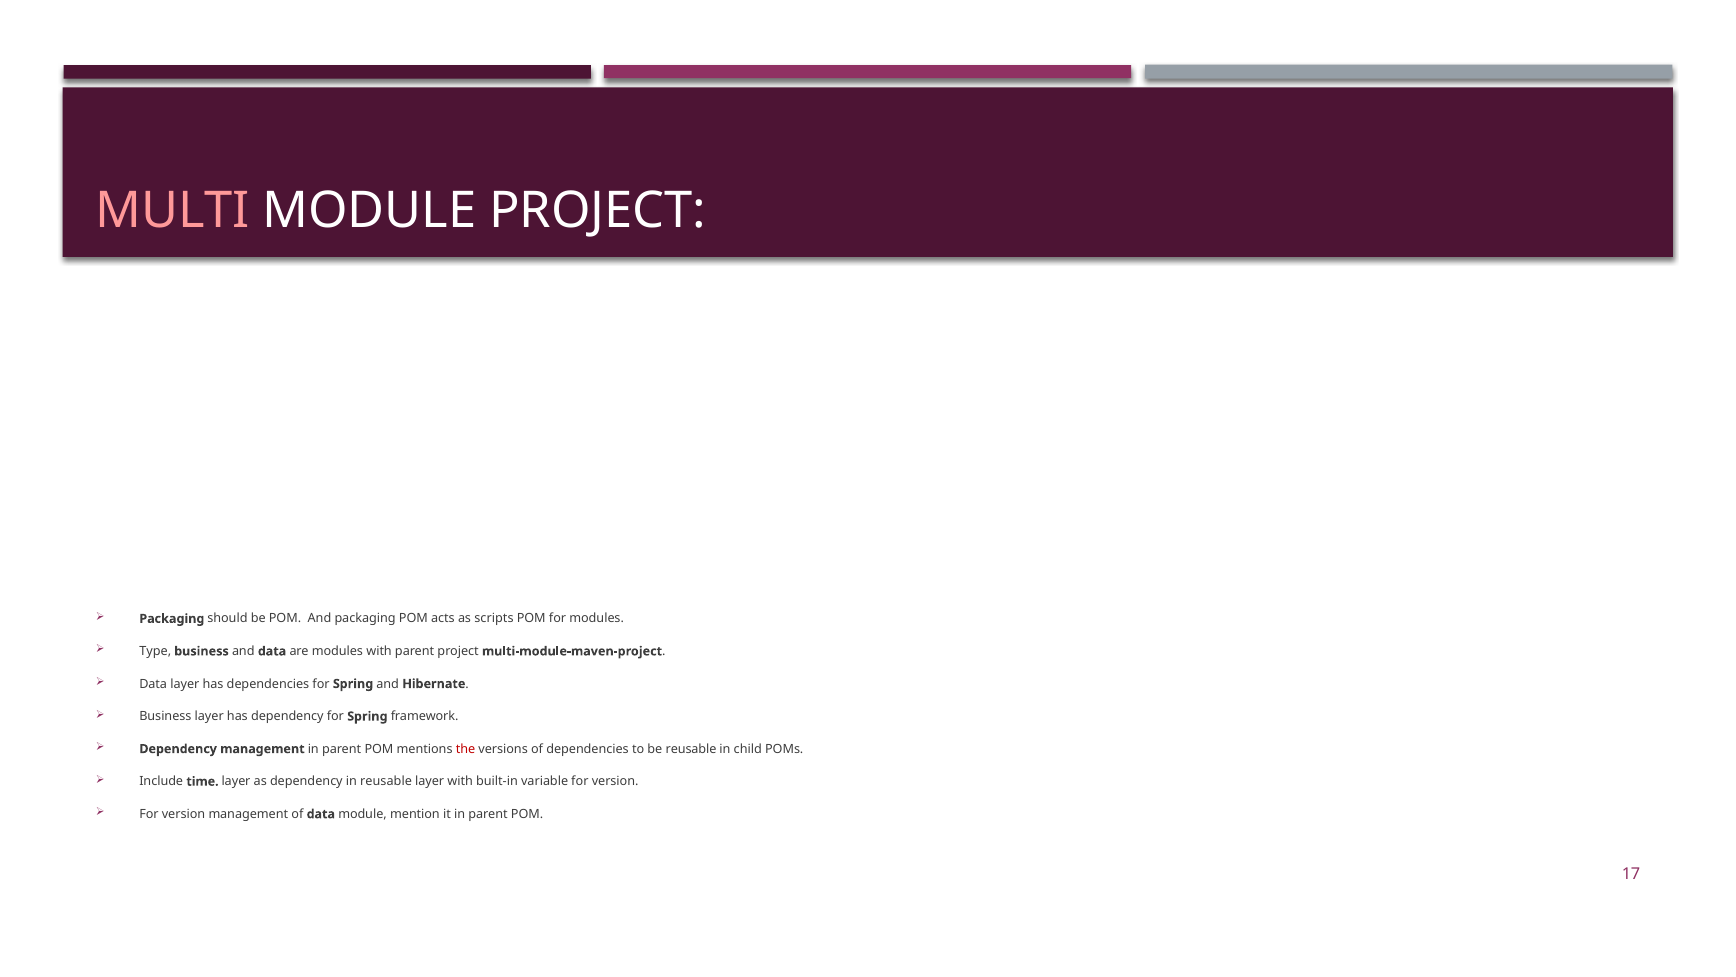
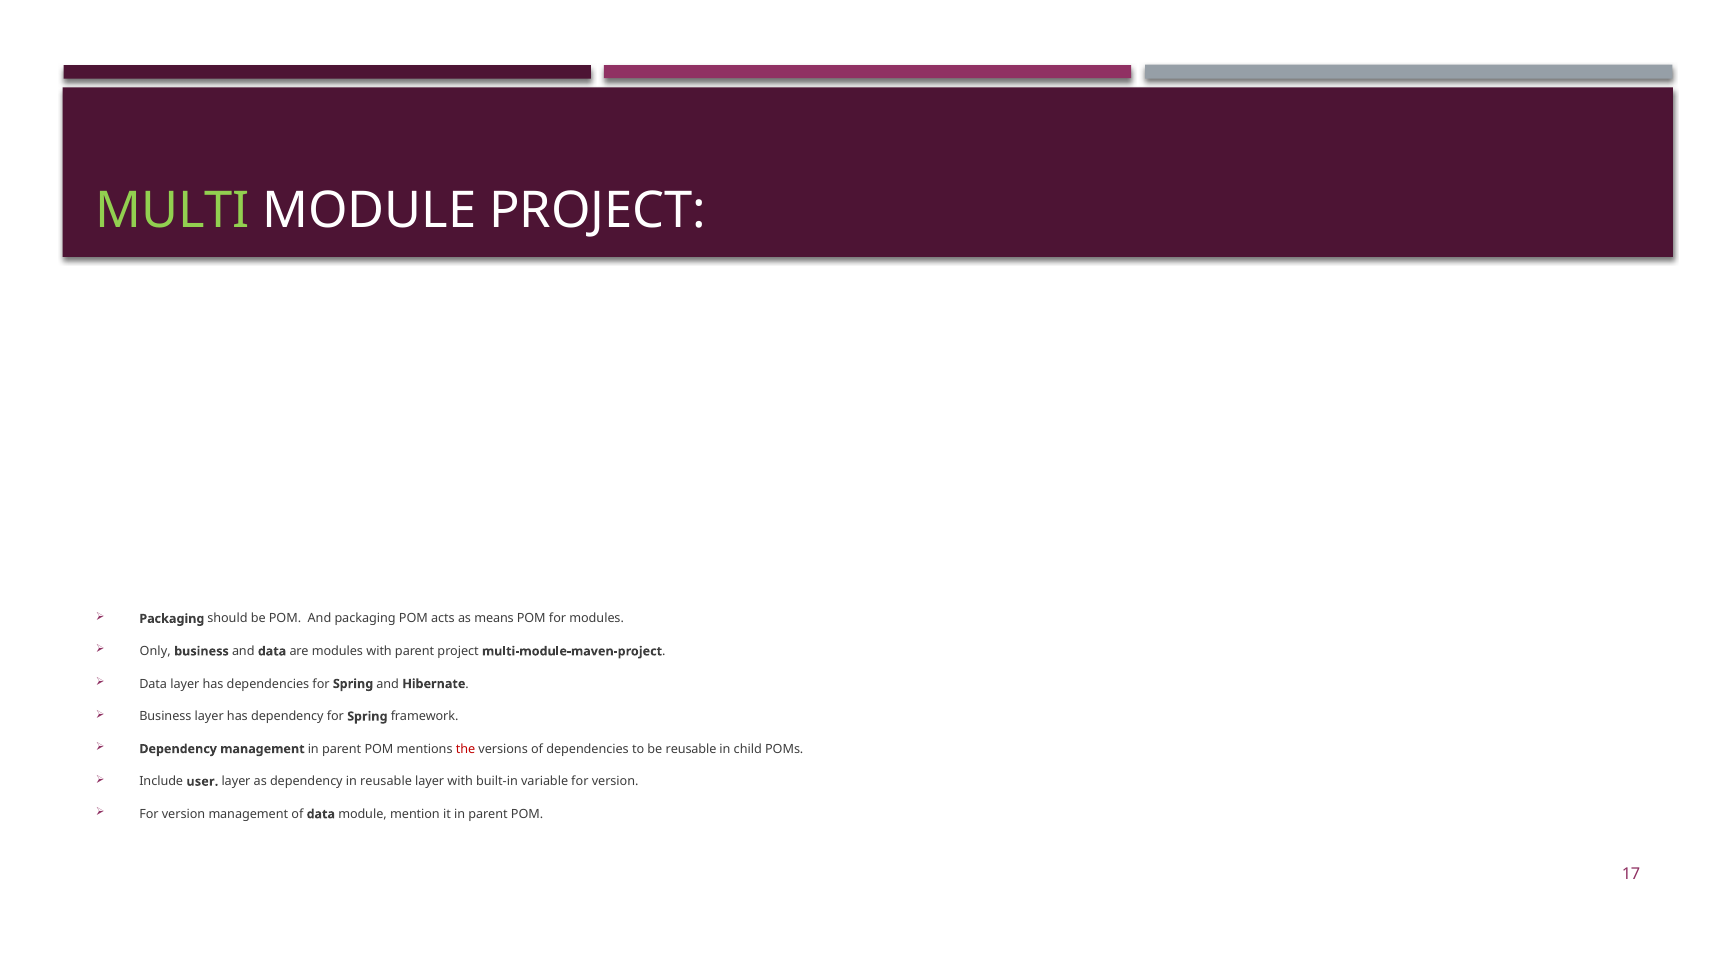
MULTI colour: pink -> light green
scripts: scripts -> means
Type: Type -> Only
time: time -> user
